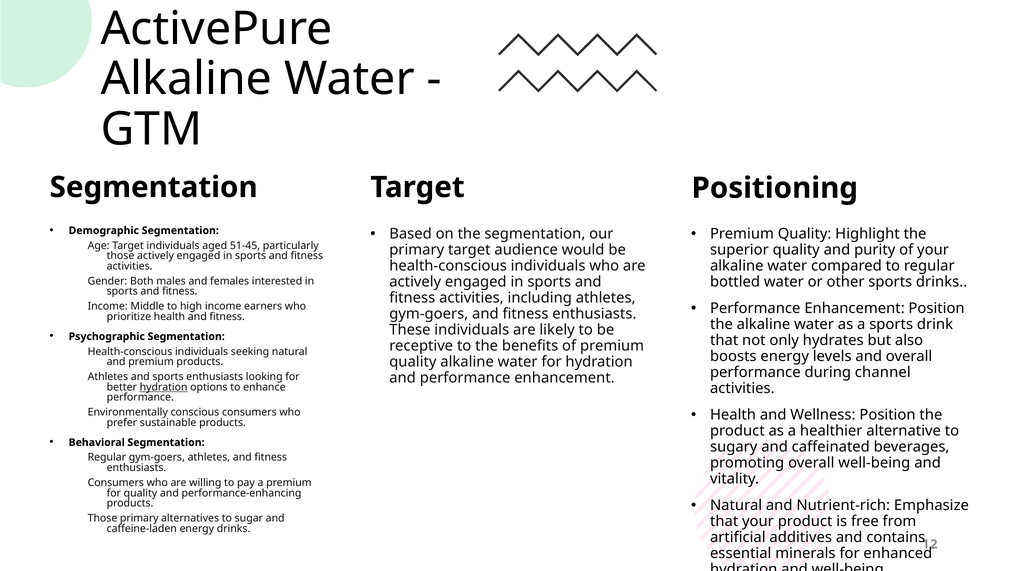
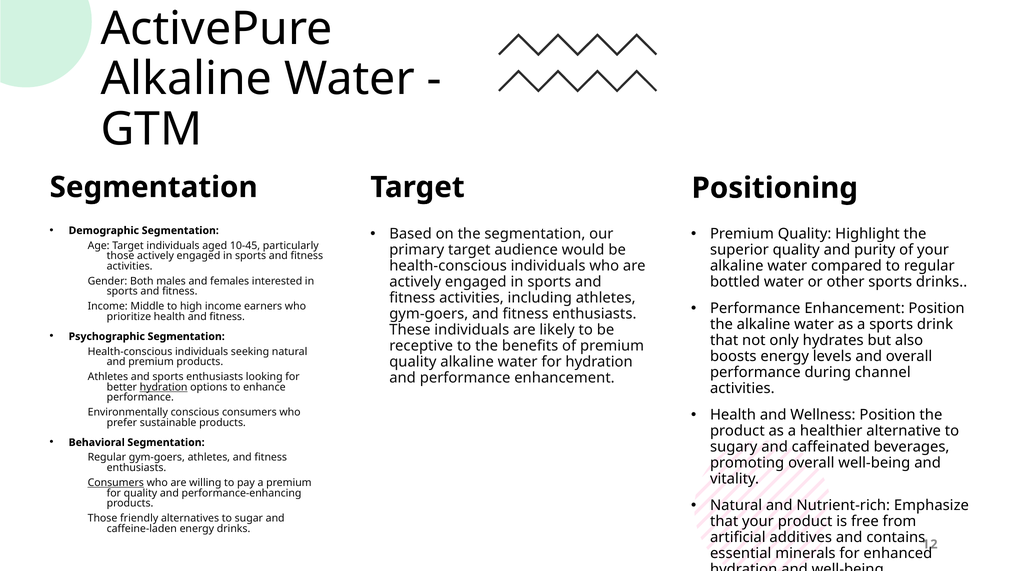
51-45: 51-45 -> 10-45
Consumers at (116, 483) underline: none -> present
Those primary: primary -> friendly
